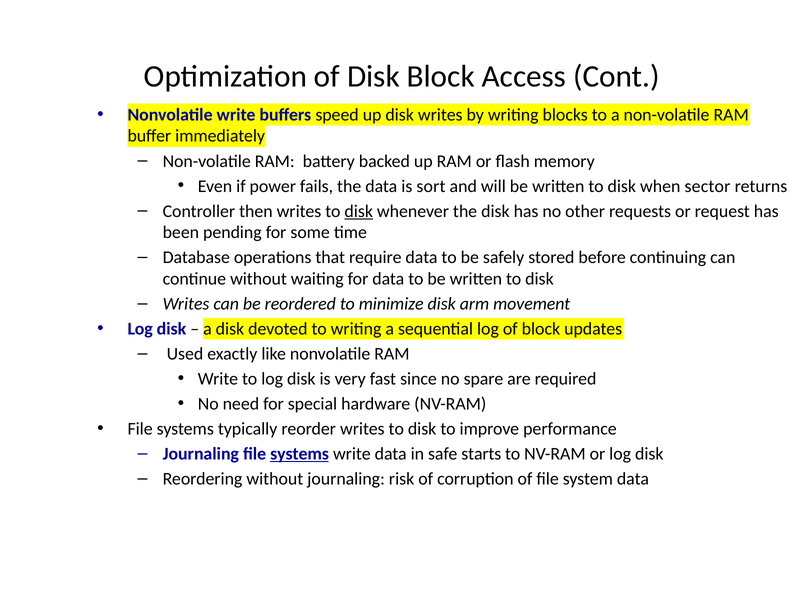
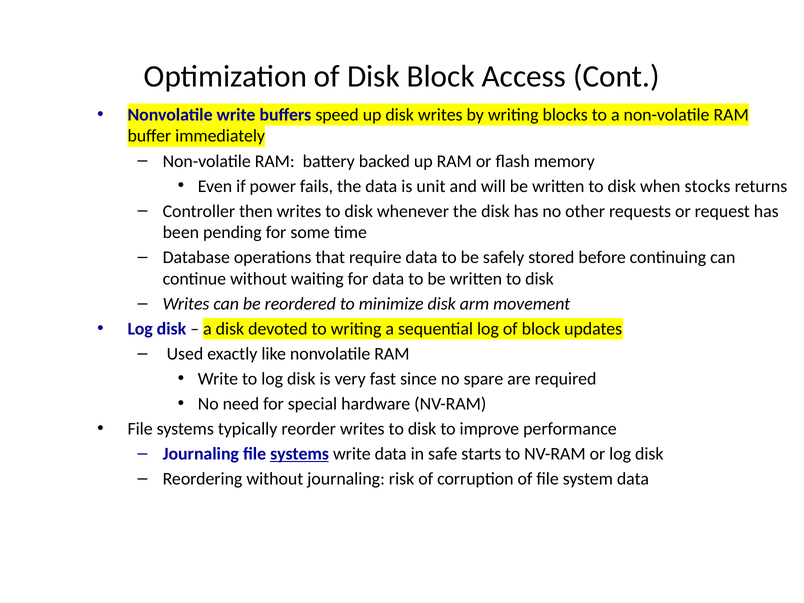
sort: sort -> unit
sector: sector -> stocks
disk at (359, 211) underline: present -> none
